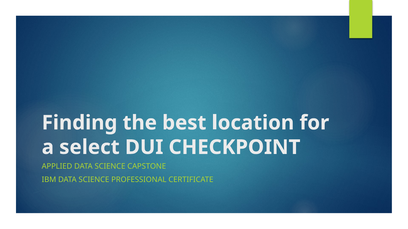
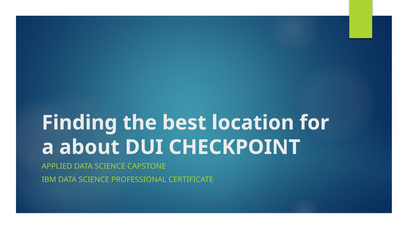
select: select -> about
